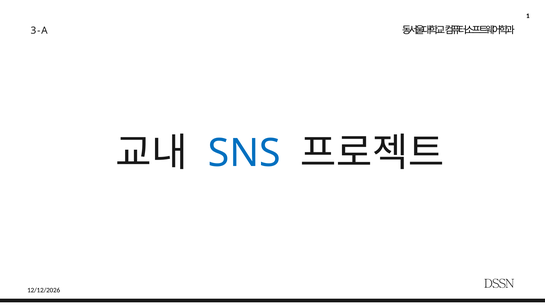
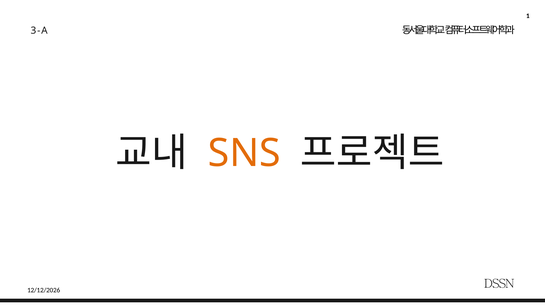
SNS colour: blue -> orange
